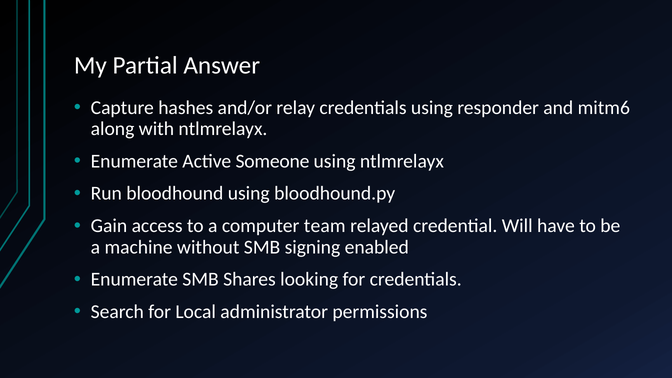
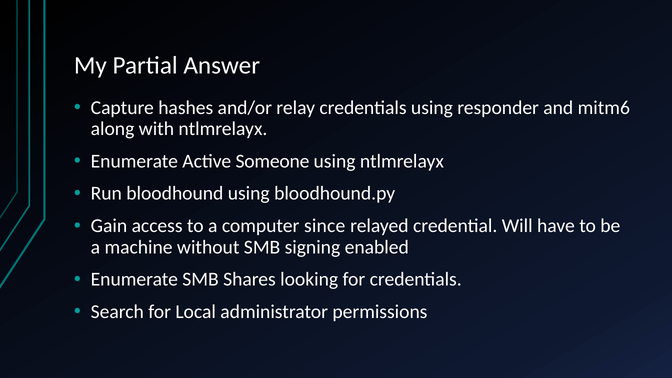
team: team -> since
